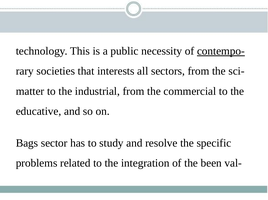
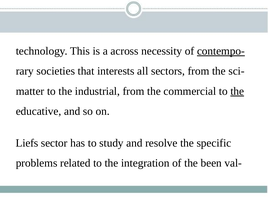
public: public -> across
the at (237, 91) underline: none -> present
Bags: Bags -> Liefs
